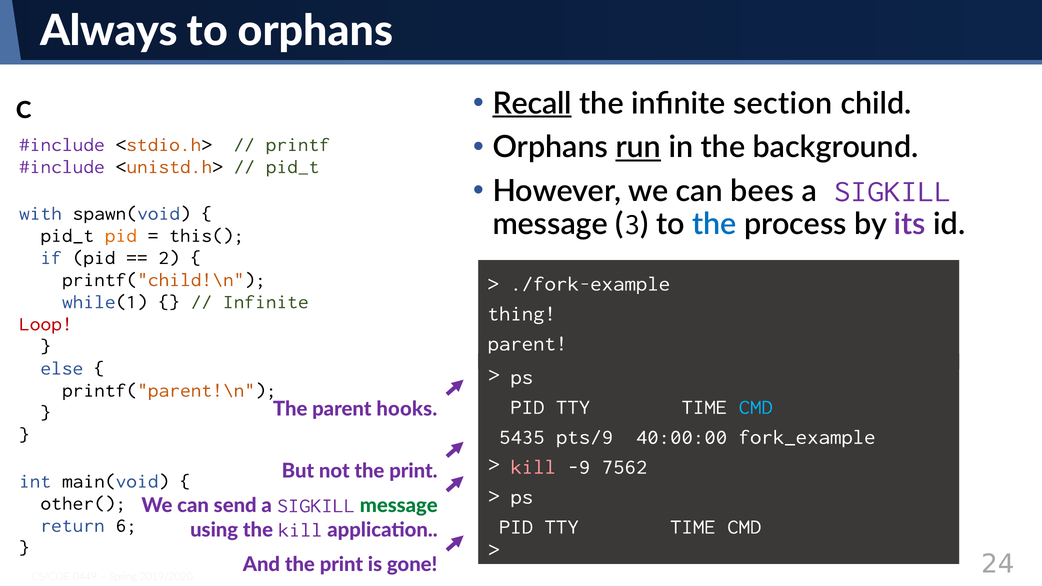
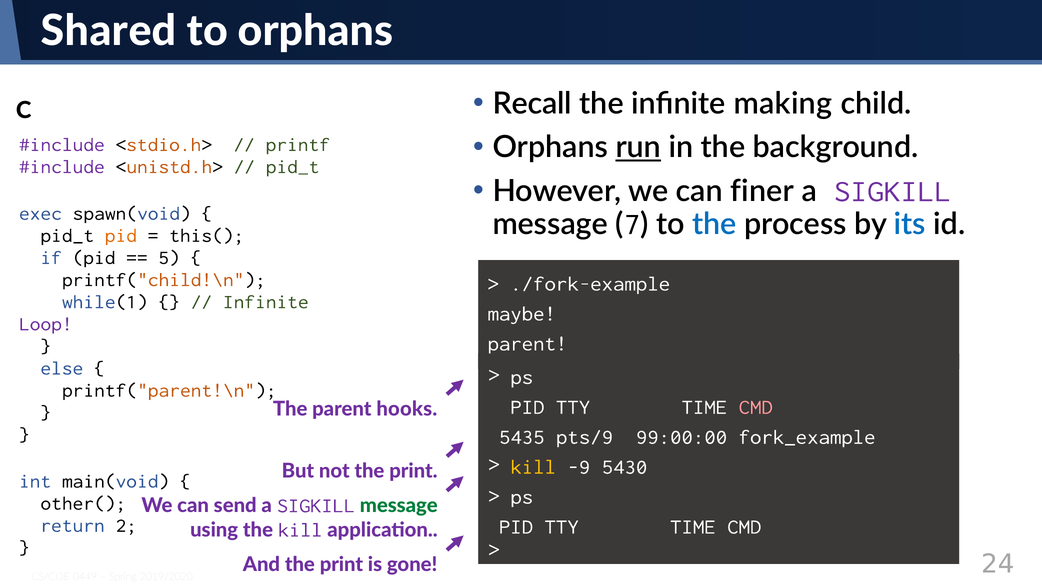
Always: Always -> Shared
Recall underline: present -> none
section: section -> making
bees: bees -> finer
with: with -> exec
3: 3 -> 7
its colour: purple -> blue
2: 2 -> 5
thing: thing -> maybe
Loop colour: red -> purple
CMD at (756, 407) colour: light blue -> pink
40:00:00: 40:00:00 -> 99:00:00
kill at (533, 467) colour: pink -> yellow
7562: 7562 -> 5430
6: 6 -> 2
